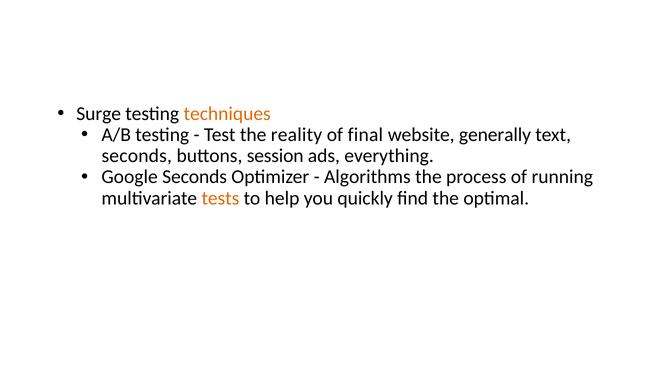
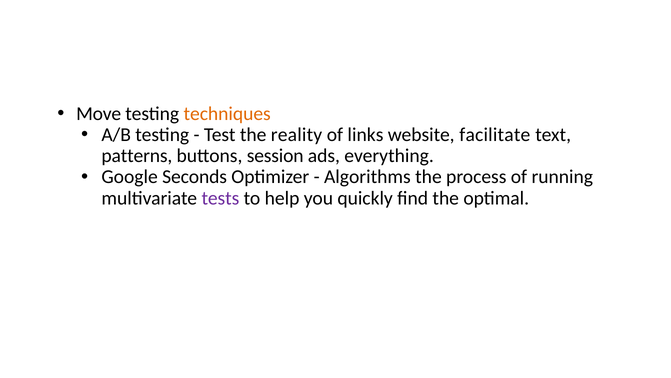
Surge: Surge -> Move
final: final -> links
generally: generally -> facilitate
seconds at (137, 156): seconds -> patterns
tests colour: orange -> purple
